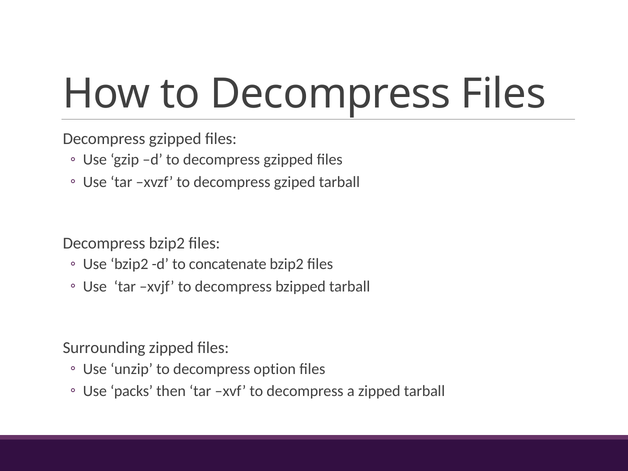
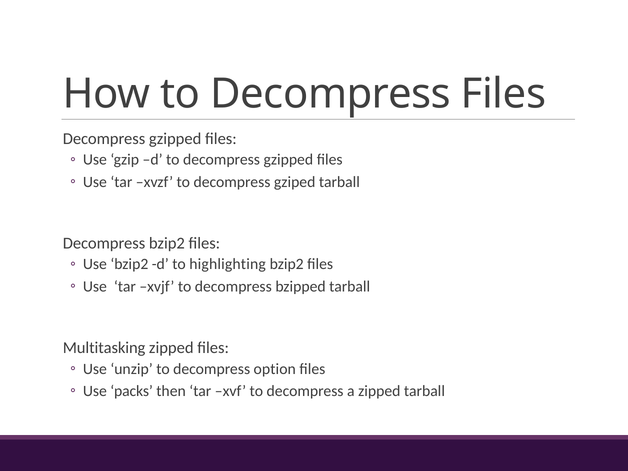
concatenate: concatenate -> highlighting
Surrounding: Surrounding -> Multitasking
